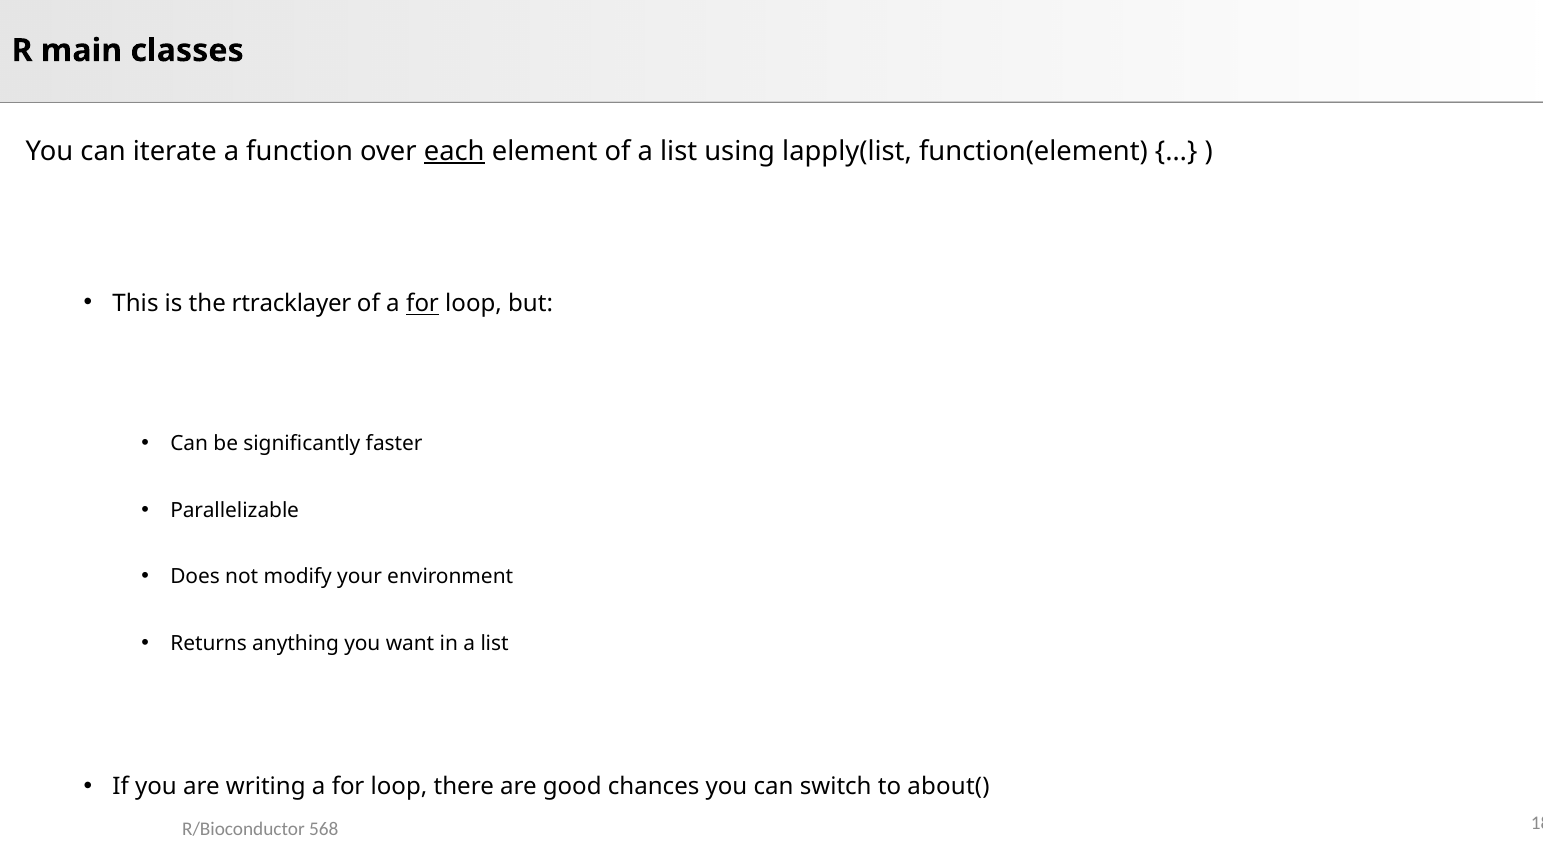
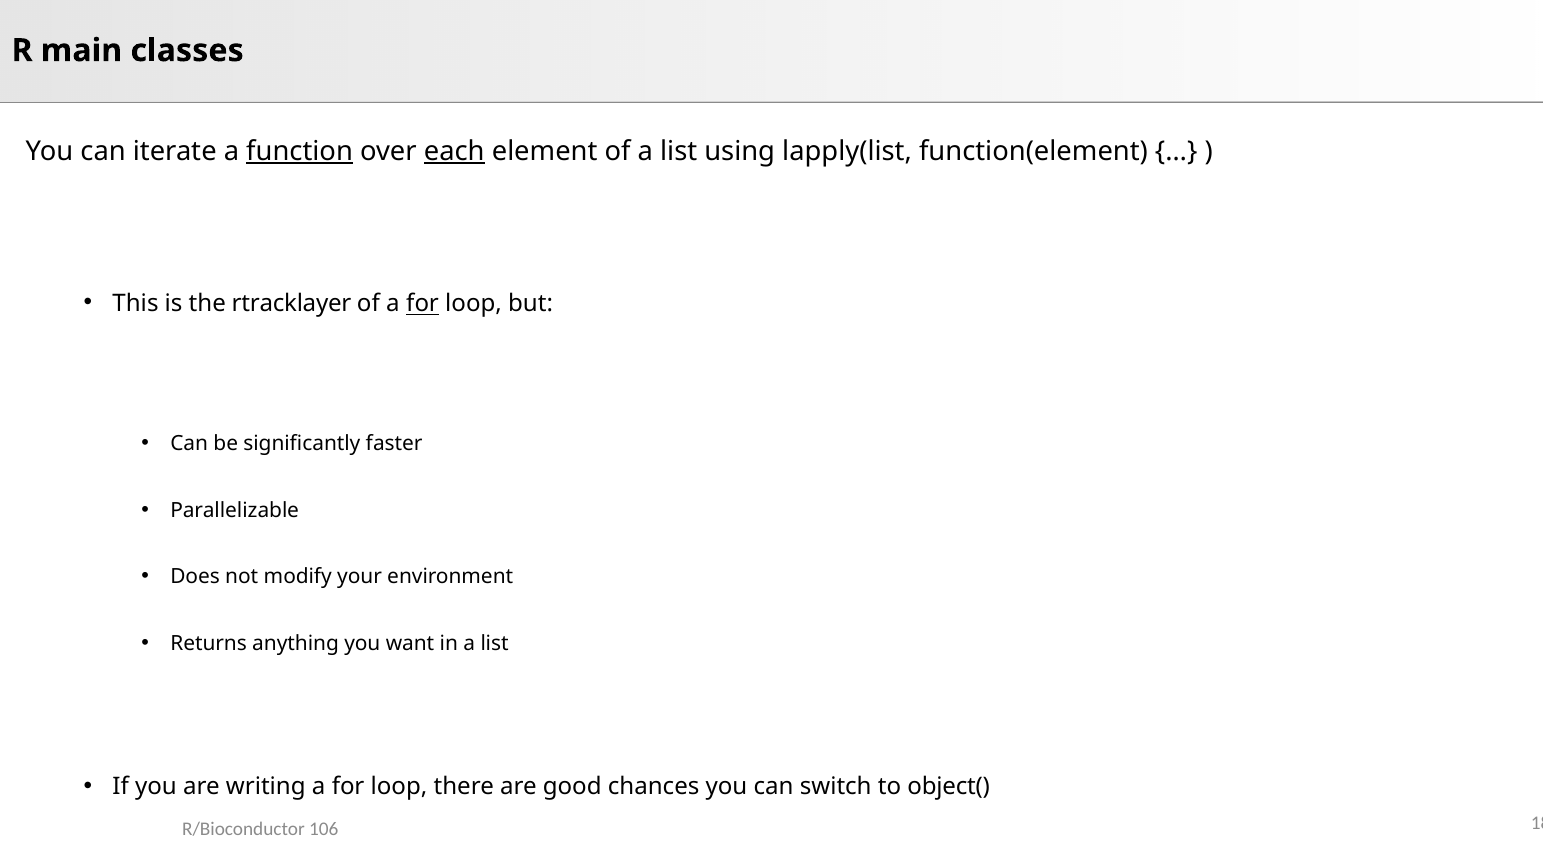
function underline: none -> present
about(: about( -> object(
568: 568 -> 106
